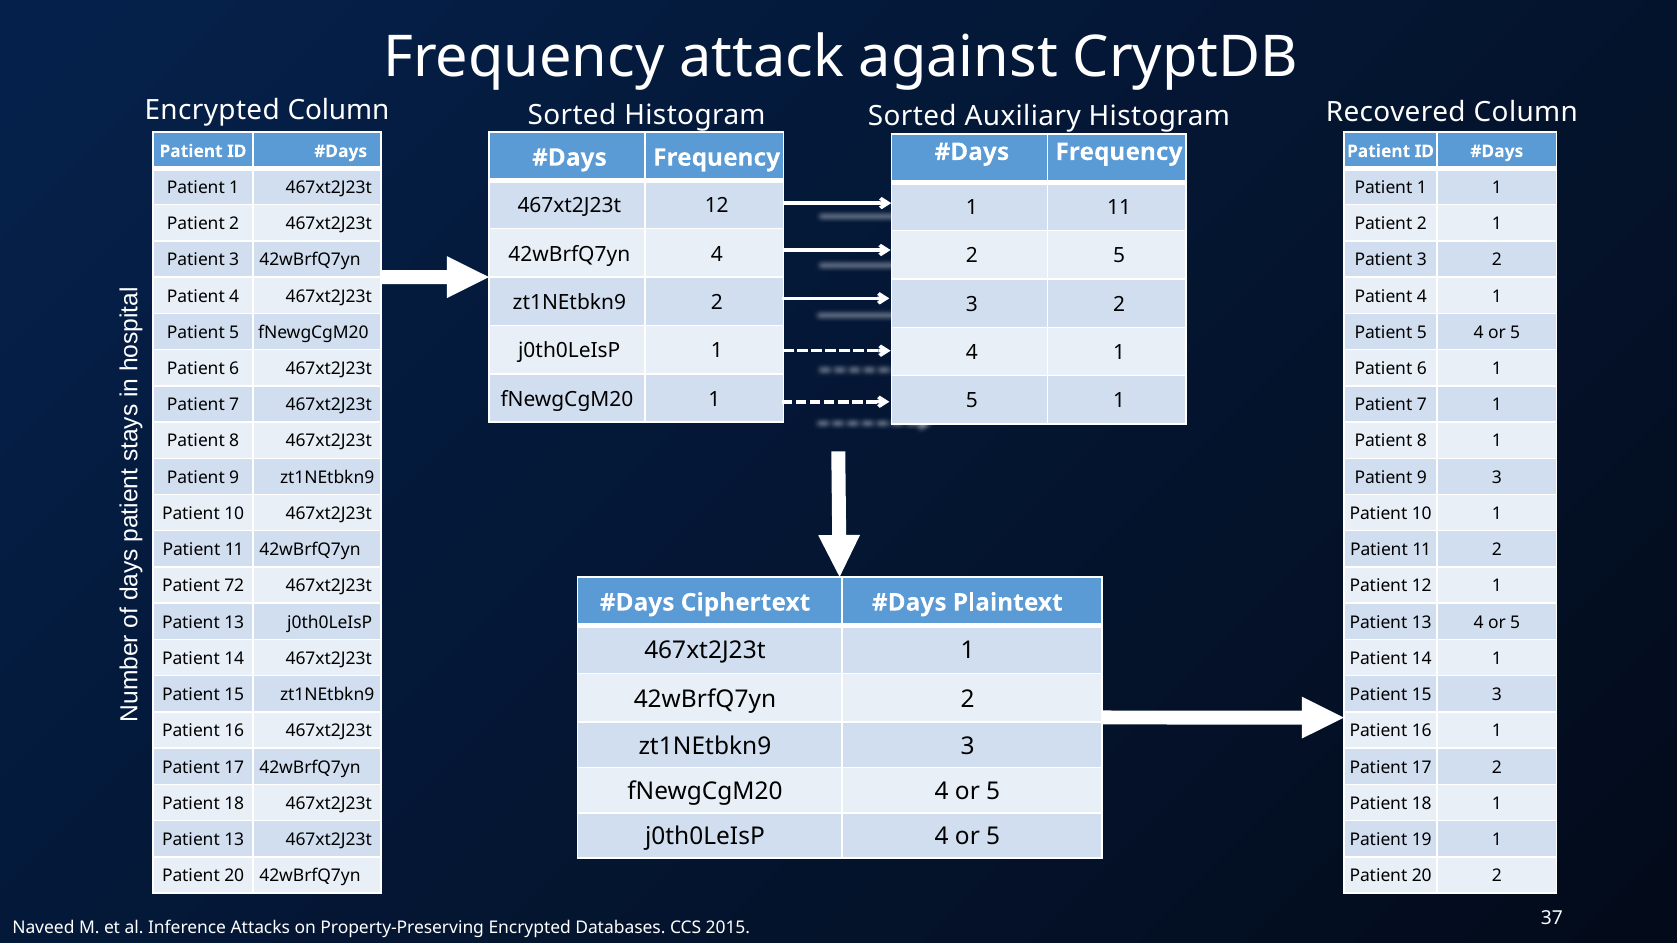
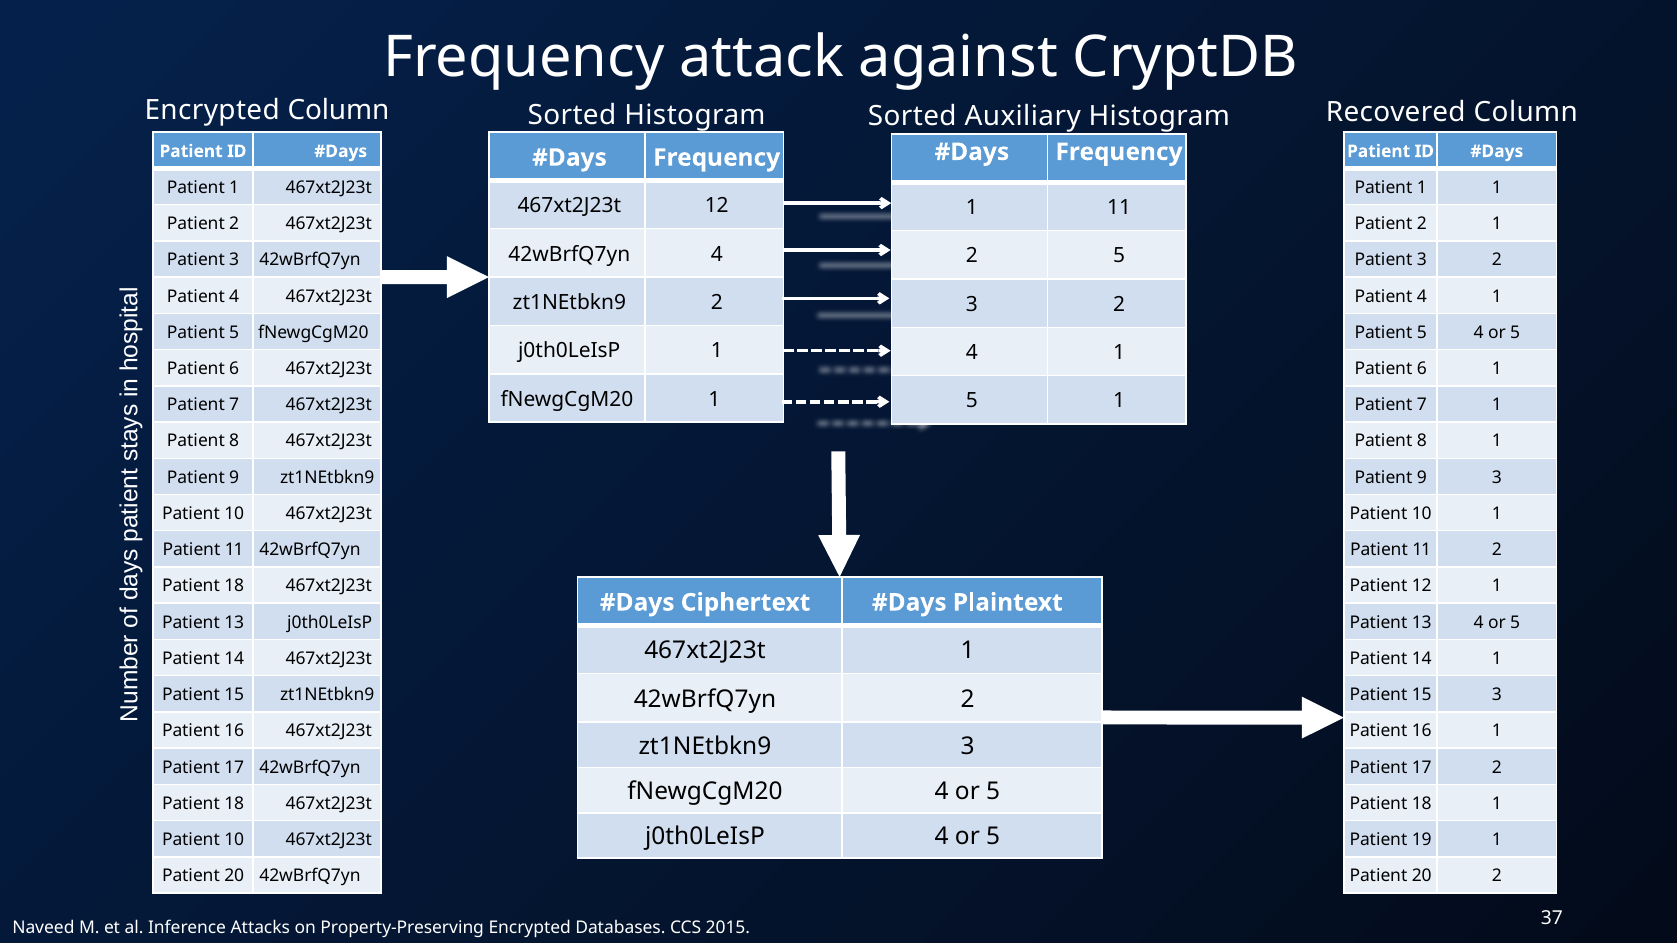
72 at (234, 586): 72 -> 18
13 at (234, 840): 13 -> 10
